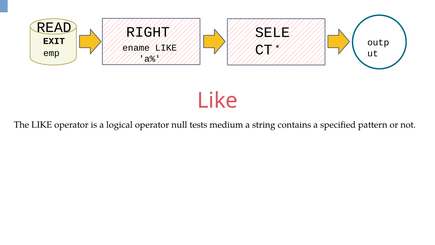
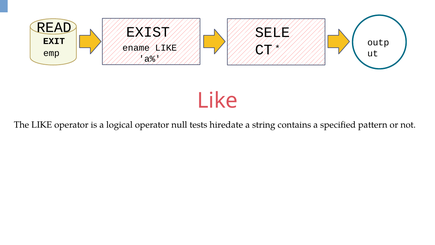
RIGHT: RIGHT -> EXIST
medium: medium -> hiredate
